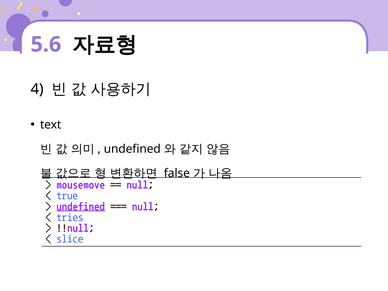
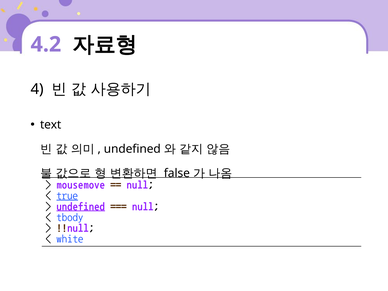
5.6: 5.6 -> 4.2
true underline: none -> present
tries: tries -> tbody
slice: slice -> white
